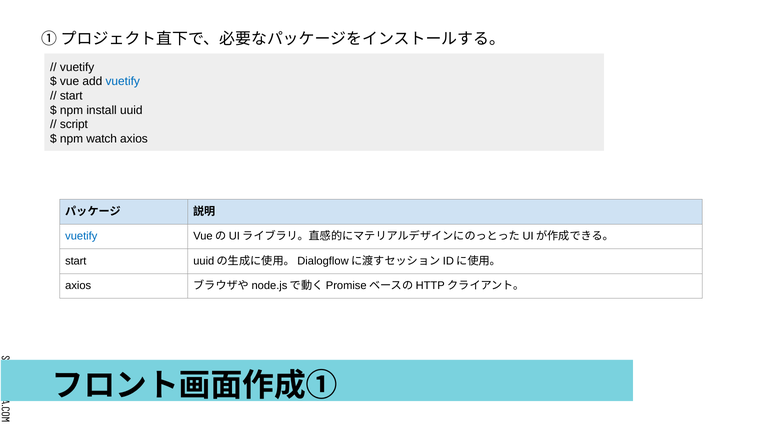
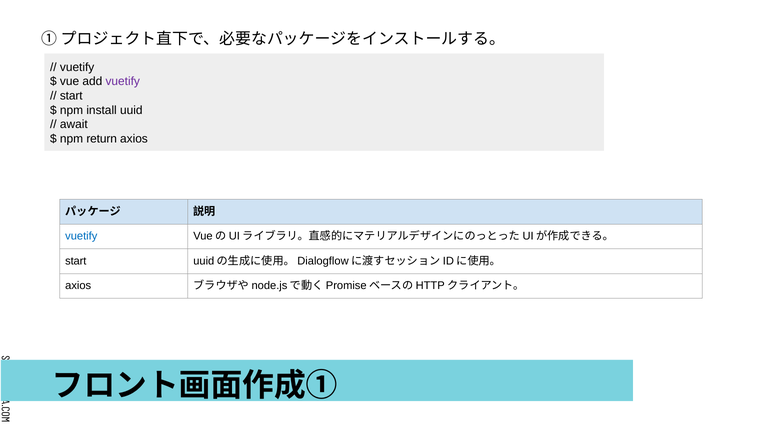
vuetify at (123, 81) colour: blue -> purple
script: script -> await
watch: watch -> return
